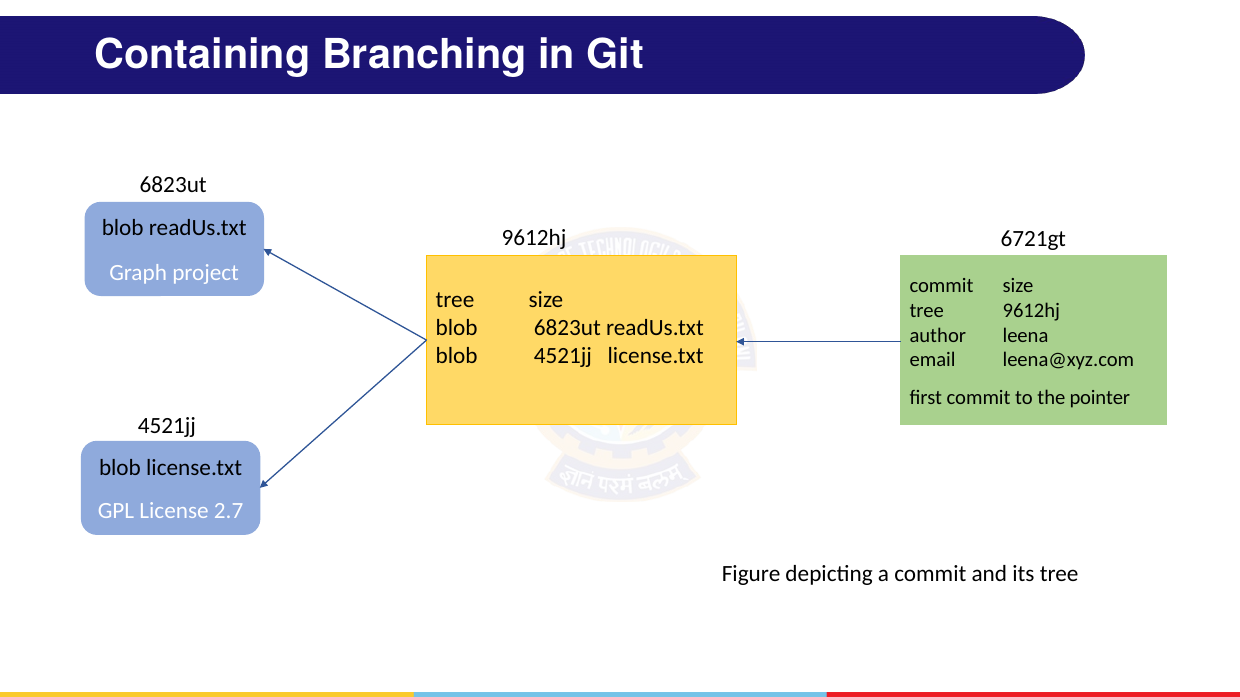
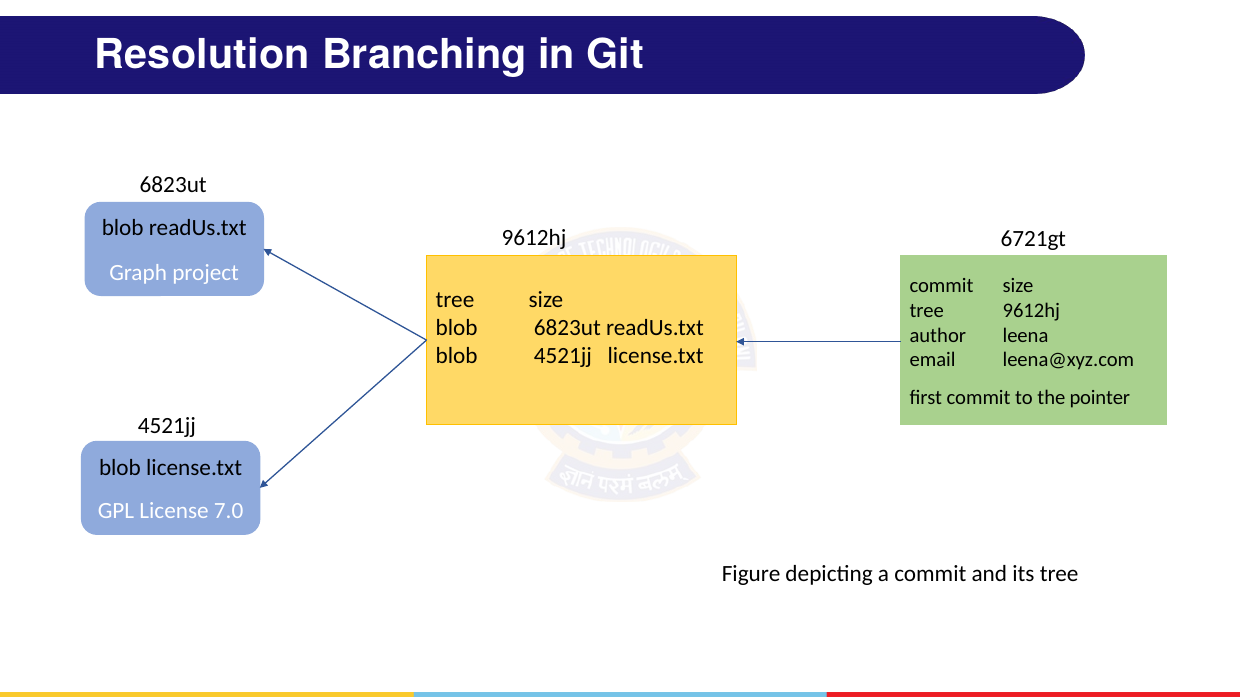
Containing: Containing -> Resolution
2.7: 2.7 -> 7.0
